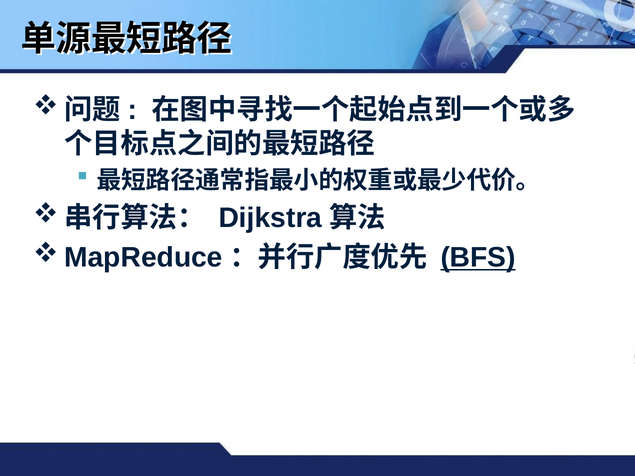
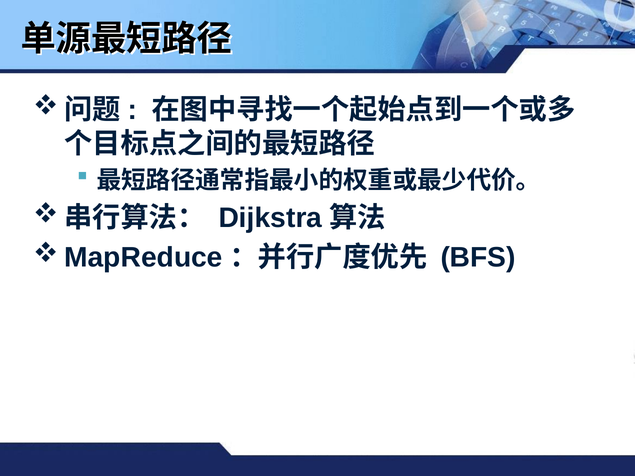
BFS underline: present -> none
